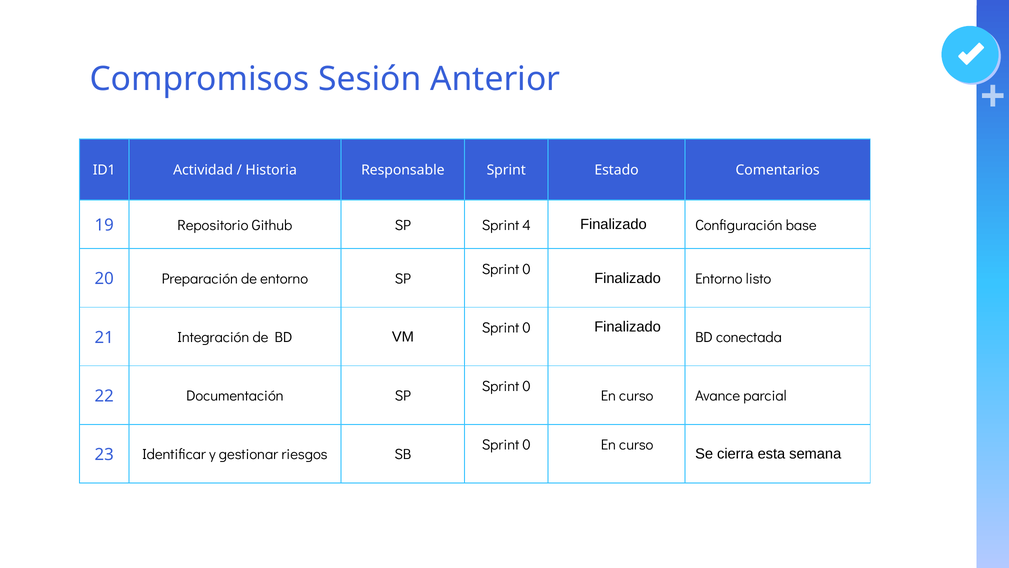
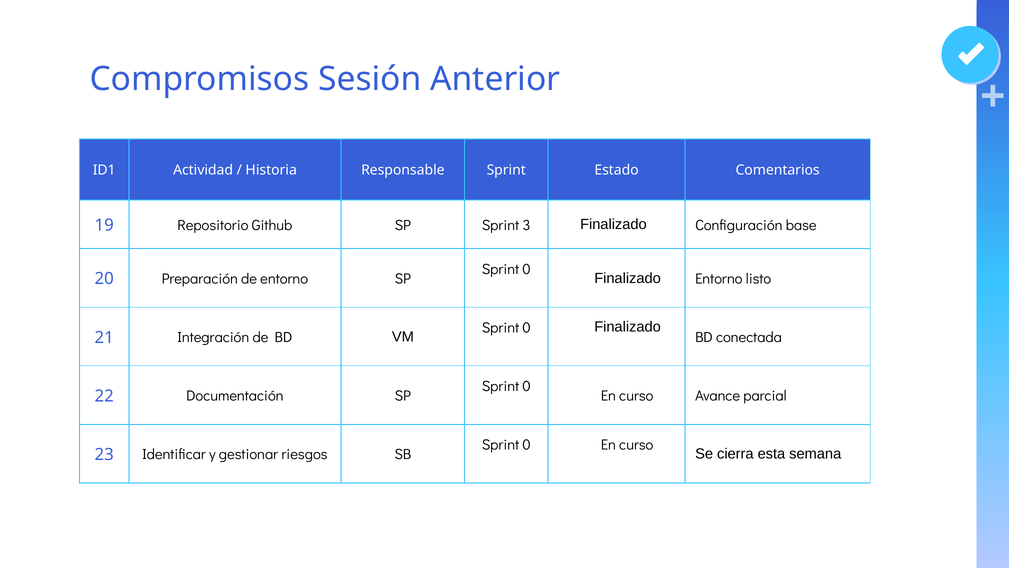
4: 4 -> 3
